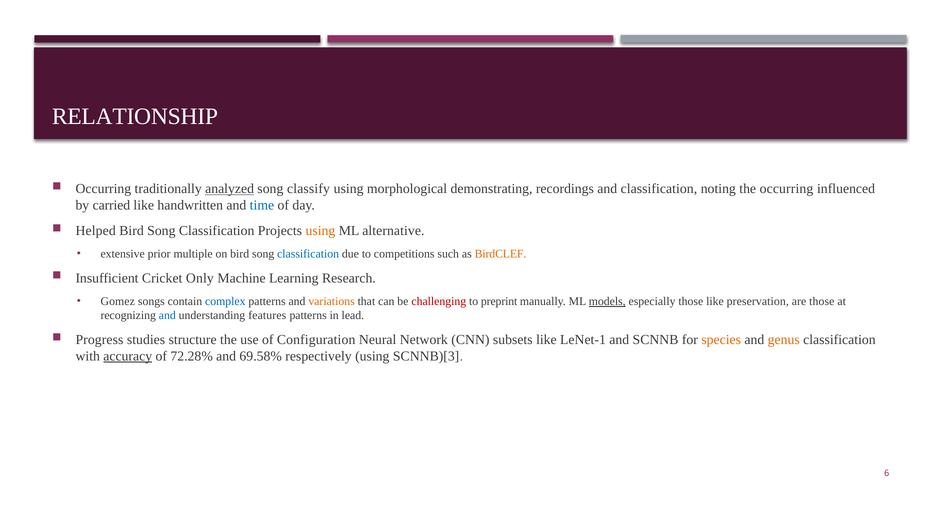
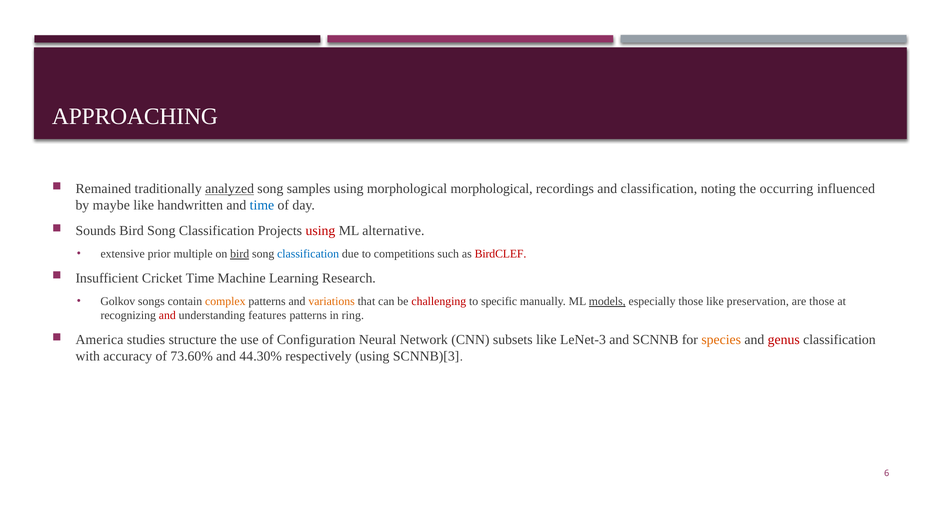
RELATIONSHIP: RELATIONSHIP -> APPROACHING
Occurring at (103, 189): Occurring -> Remained
classify: classify -> samples
morphological demonstrating: demonstrating -> morphological
carried: carried -> maybe
Helped: Helped -> Sounds
using at (320, 231) colour: orange -> red
bird at (240, 254) underline: none -> present
BirdCLEF colour: orange -> red
Cricket Only: Only -> Time
Gomez: Gomez -> Golkov
complex colour: blue -> orange
preprint: preprint -> specific
and at (167, 316) colour: blue -> red
lead: lead -> ring
Progress: Progress -> America
LeNet-1: LeNet-1 -> LeNet-3
genus colour: orange -> red
accuracy underline: present -> none
72.28%: 72.28% -> 73.60%
69.58%: 69.58% -> 44.30%
